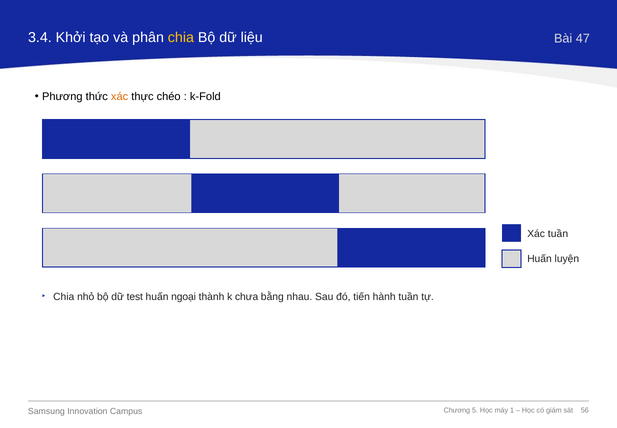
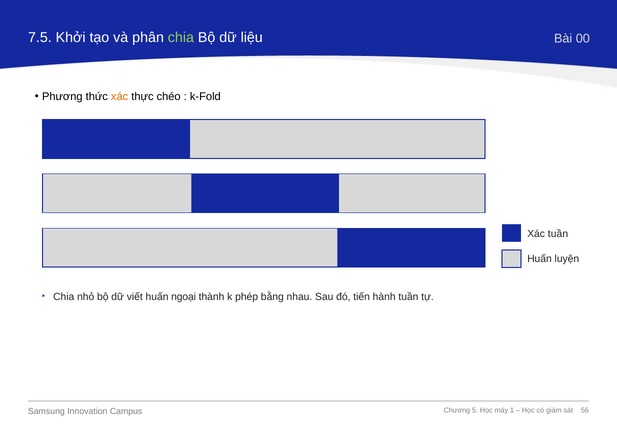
3.4: 3.4 -> 7.5
chia at (181, 38) colour: yellow -> light green
47: 47 -> 00
test: test -> viết
chưa: chưa -> phép
